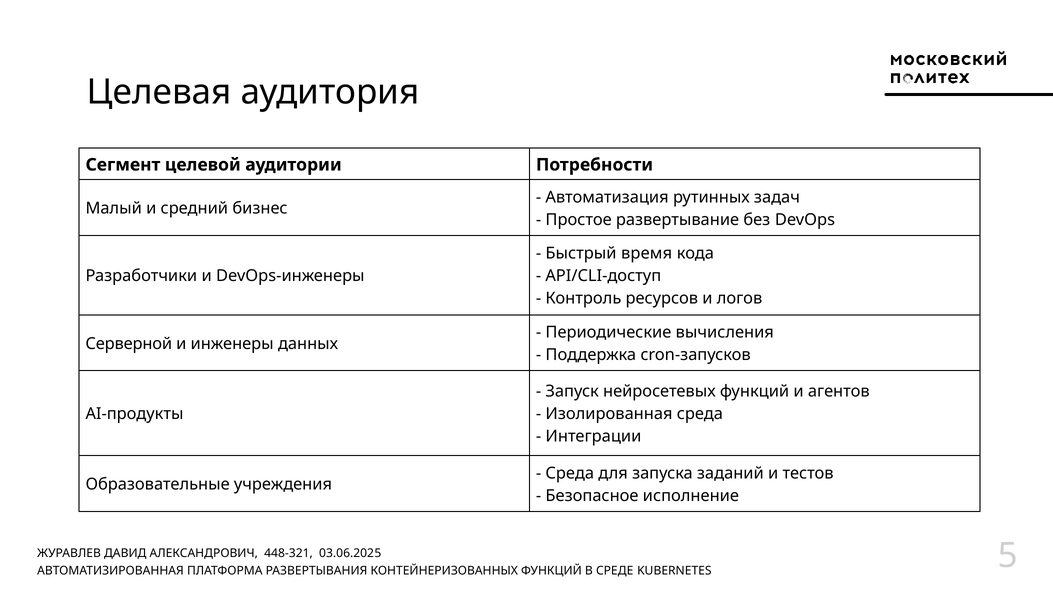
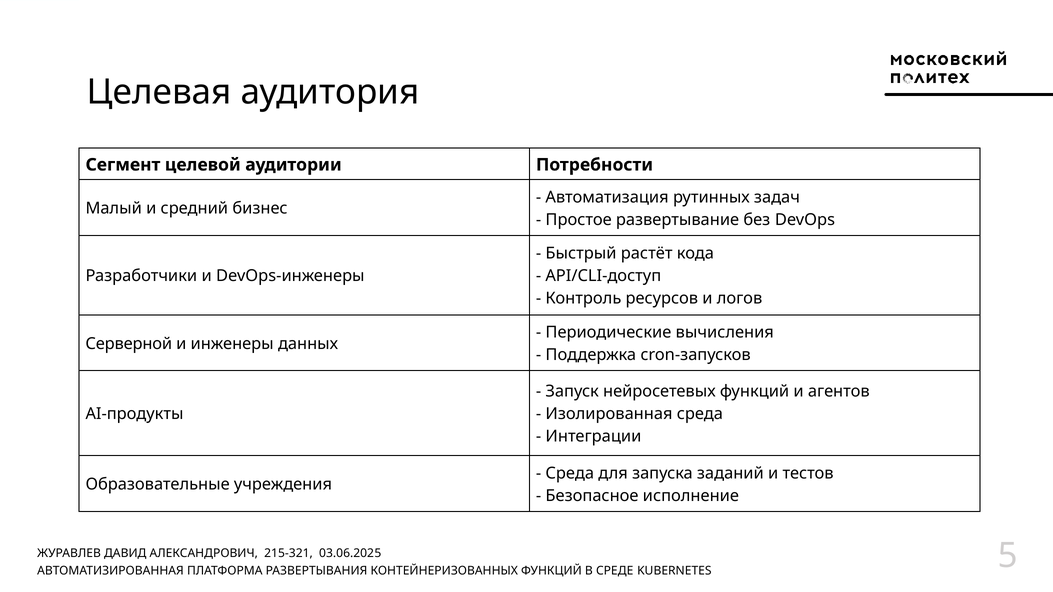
время: время -> растёт
448-321: 448-321 -> 215-321
